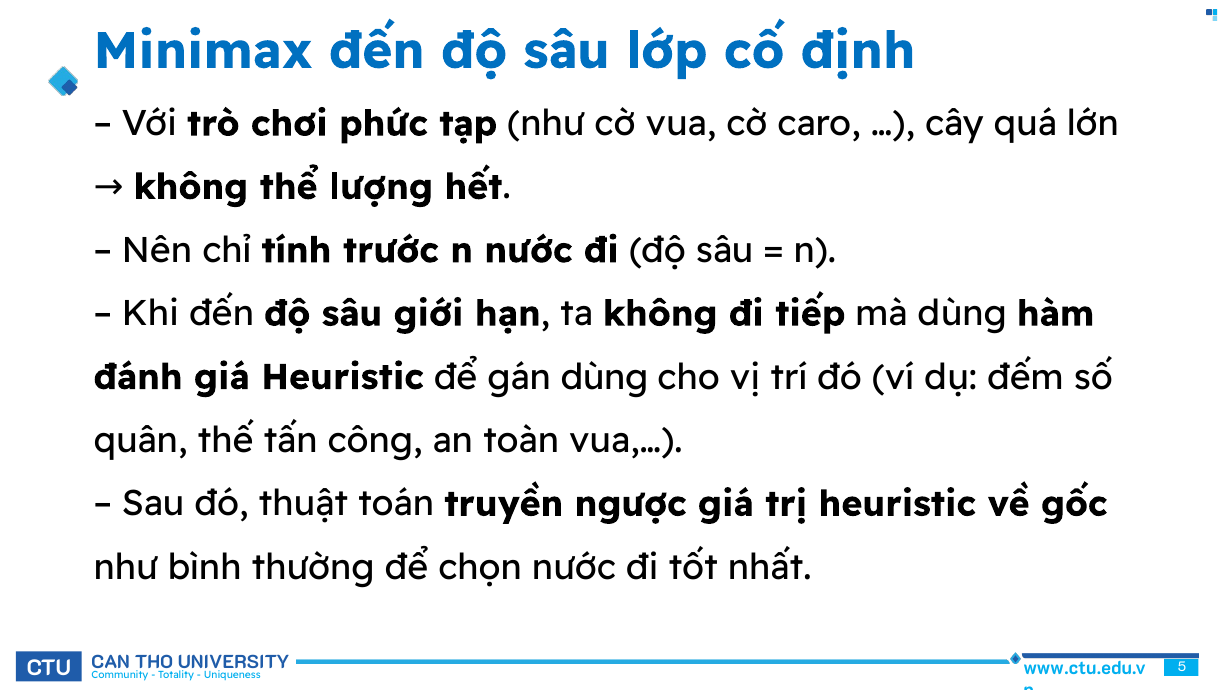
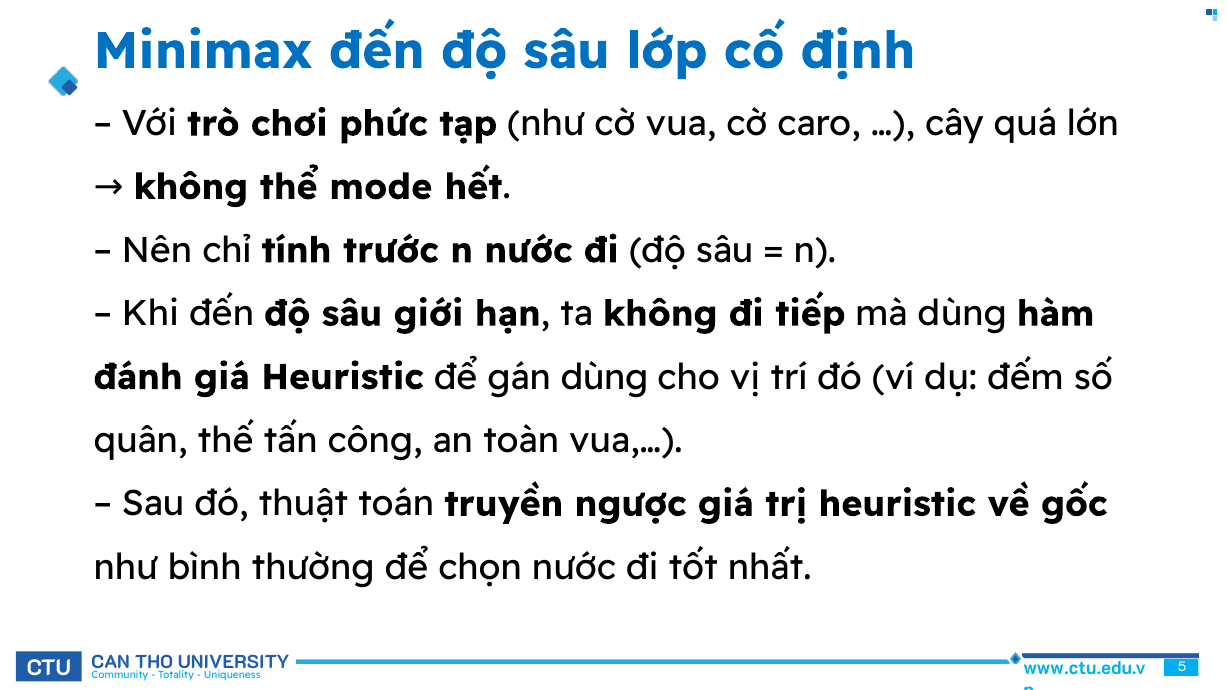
lượng: lượng -> mode
